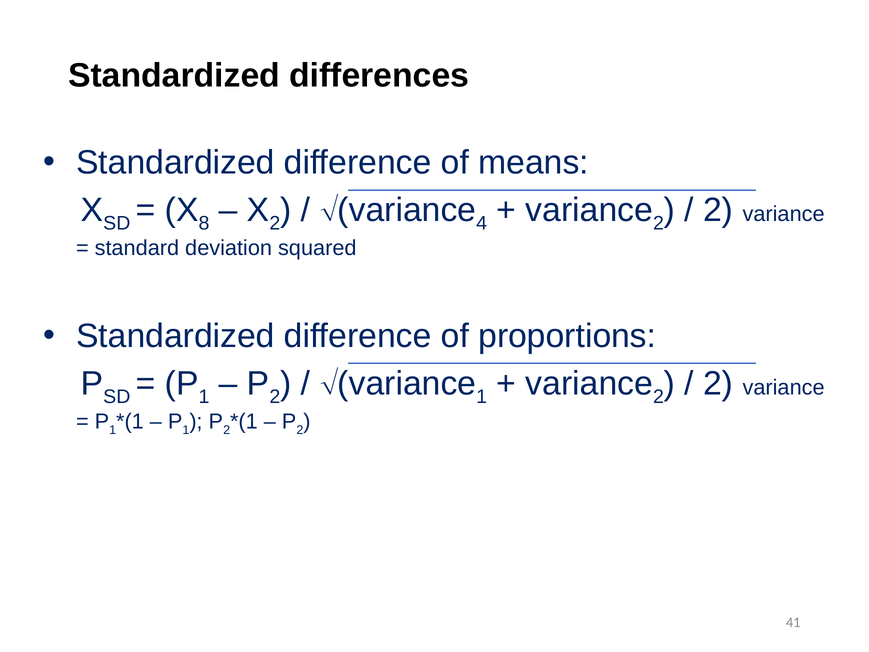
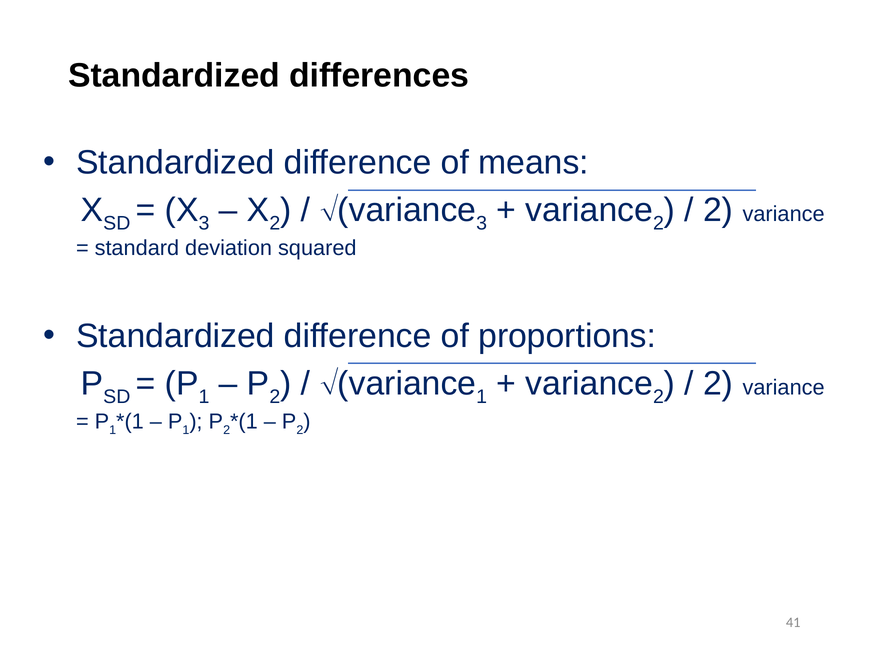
8 at (204, 223): 8 -> 3
variance 4: 4 -> 3
